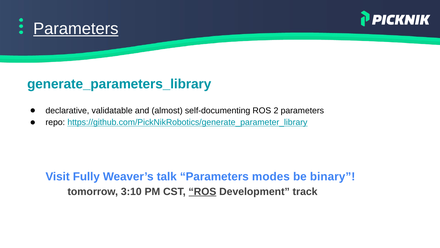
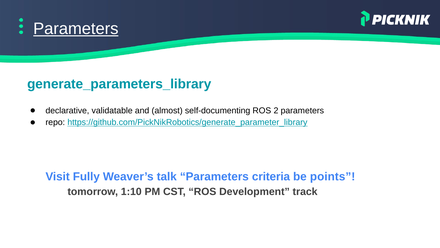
modes: modes -> criteria
binary: binary -> points
3:10: 3:10 -> 1:10
ROS at (202, 191) underline: present -> none
